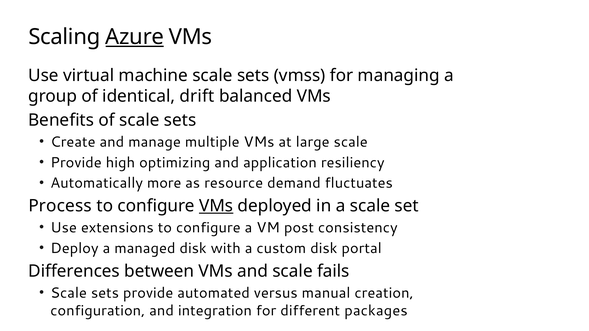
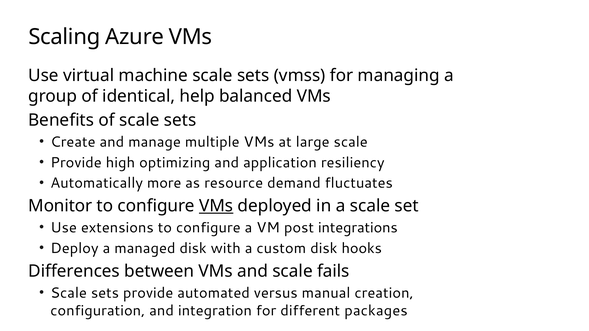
Azure underline: present -> none
drift: drift -> help
Process: Process -> Monitor
consistency: consistency -> integrations
portal: portal -> hooks
